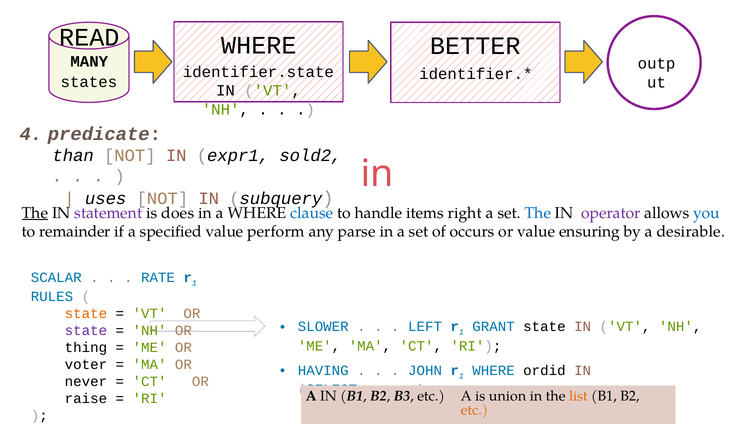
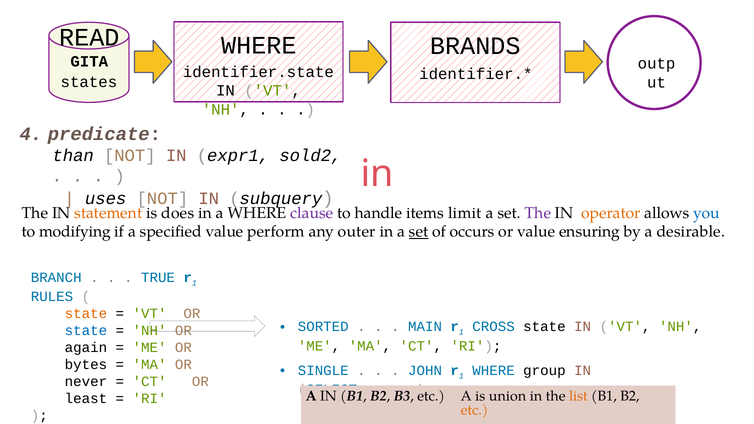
BETTER: BETTER -> BRANDS
MANY: MANY -> GITA
The at (35, 213) underline: present -> none
statement colour: purple -> orange
clause colour: blue -> purple
right: right -> limit
The at (538, 213) colour: blue -> purple
operator colour: purple -> orange
remainder: remainder -> modifying
parse: parse -> outer
set at (419, 232) underline: none -> present
SCALAR: SCALAR -> BRANCH
RATE: RATE -> TRUE
SLOWER: SLOWER -> SORTED
LEFT: LEFT -> MAIN
GRANT: GRANT -> CROSS
state at (86, 331) colour: purple -> blue
thing: thing -> again
voter: voter -> bytes
HAVING: HAVING -> SINGLE
ordid: ordid -> group
raise: raise -> least
